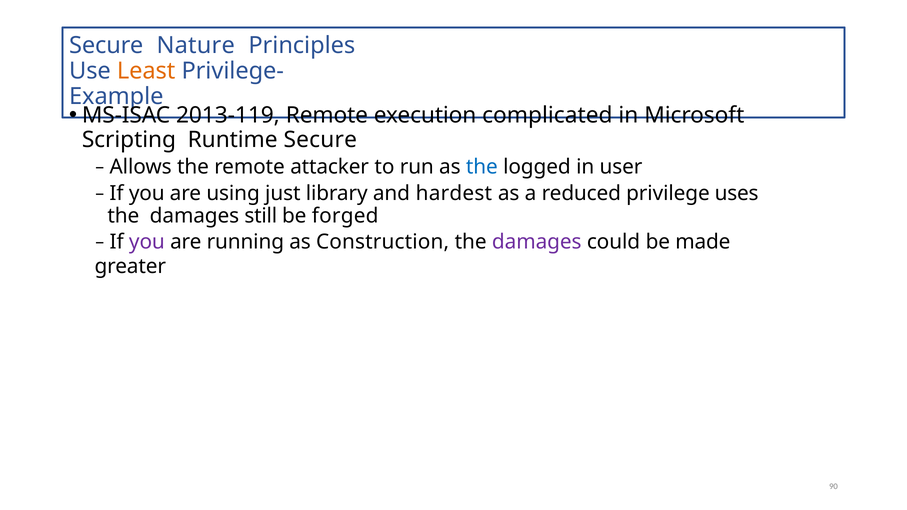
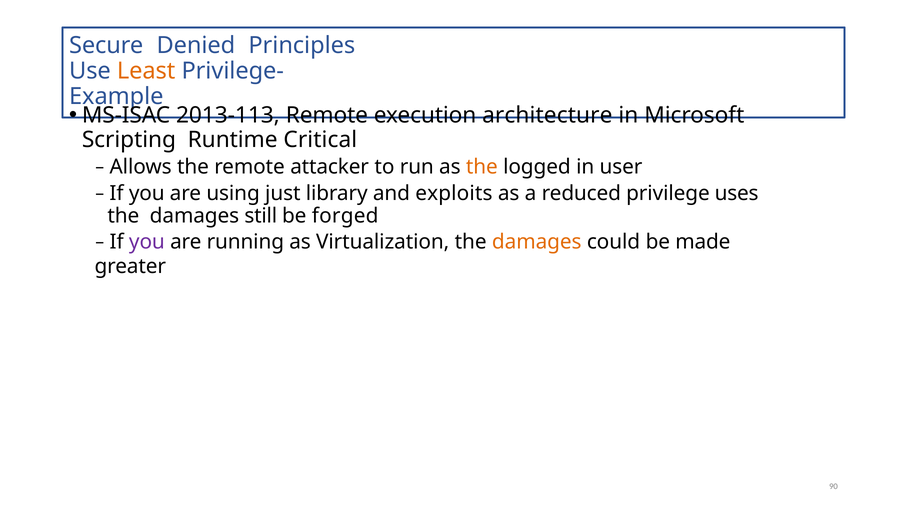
Nature: Nature -> Denied
2013-119: 2013-119 -> 2013-113
complicated: complicated -> architecture
Runtime Secure: Secure -> Critical
the at (482, 167) colour: blue -> orange
hardest: hardest -> exploits
Construction: Construction -> Virtualization
damages at (537, 242) colour: purple -> orange
